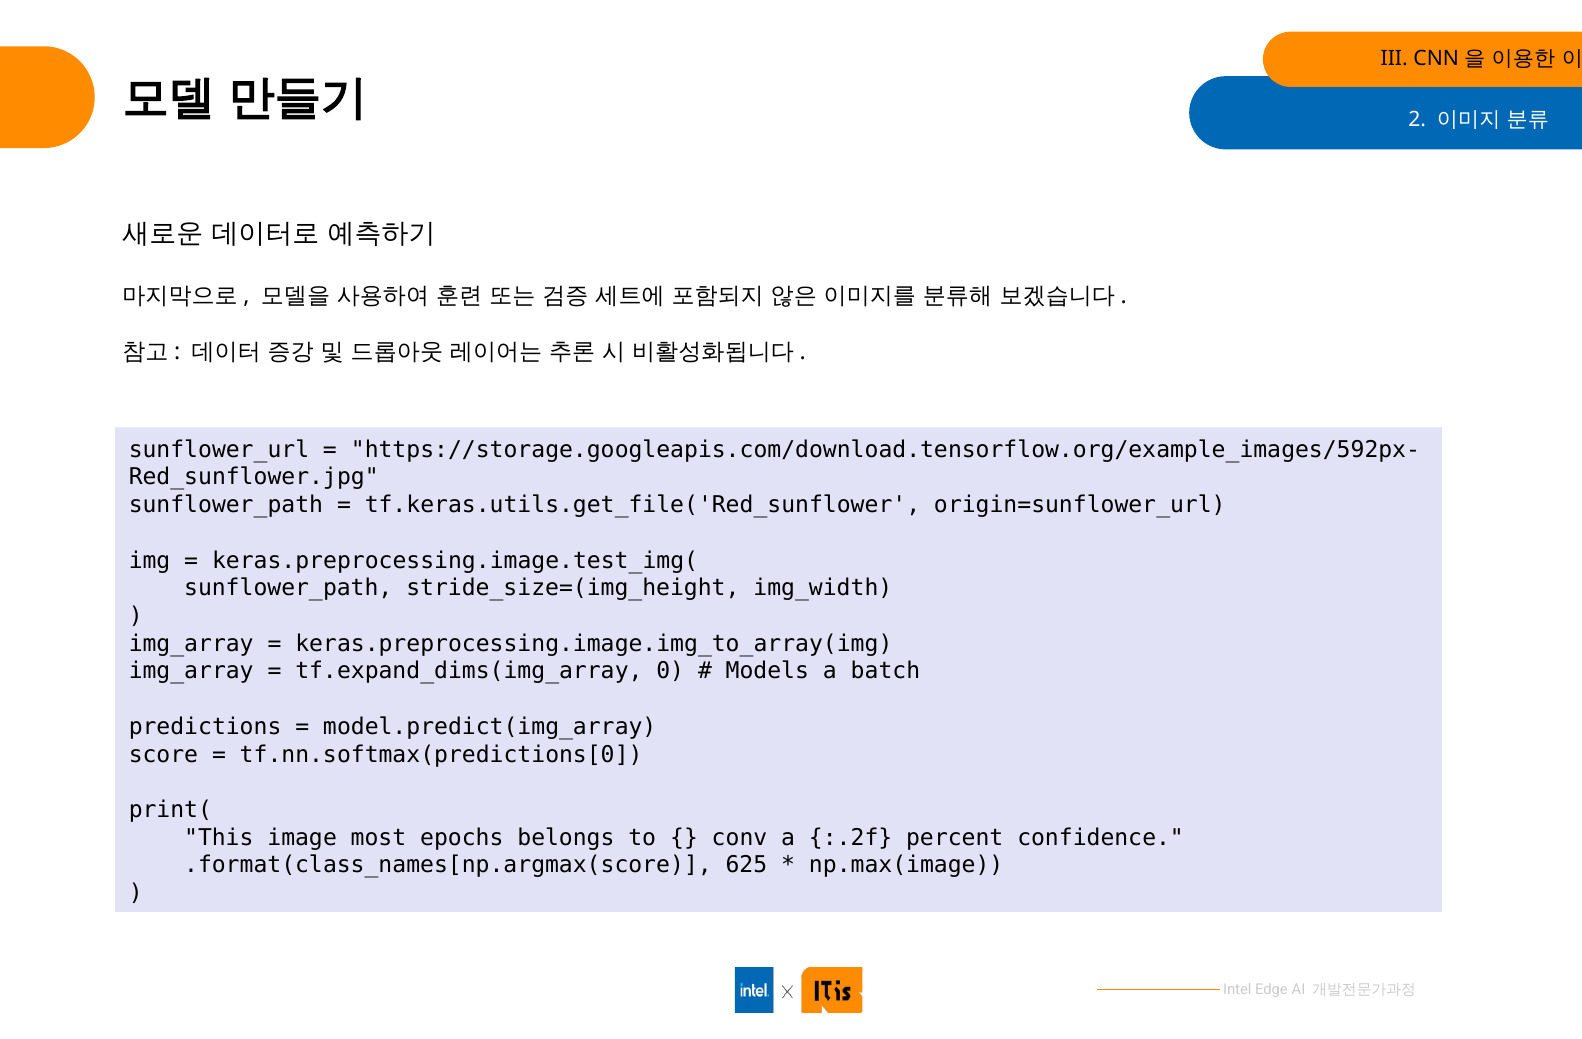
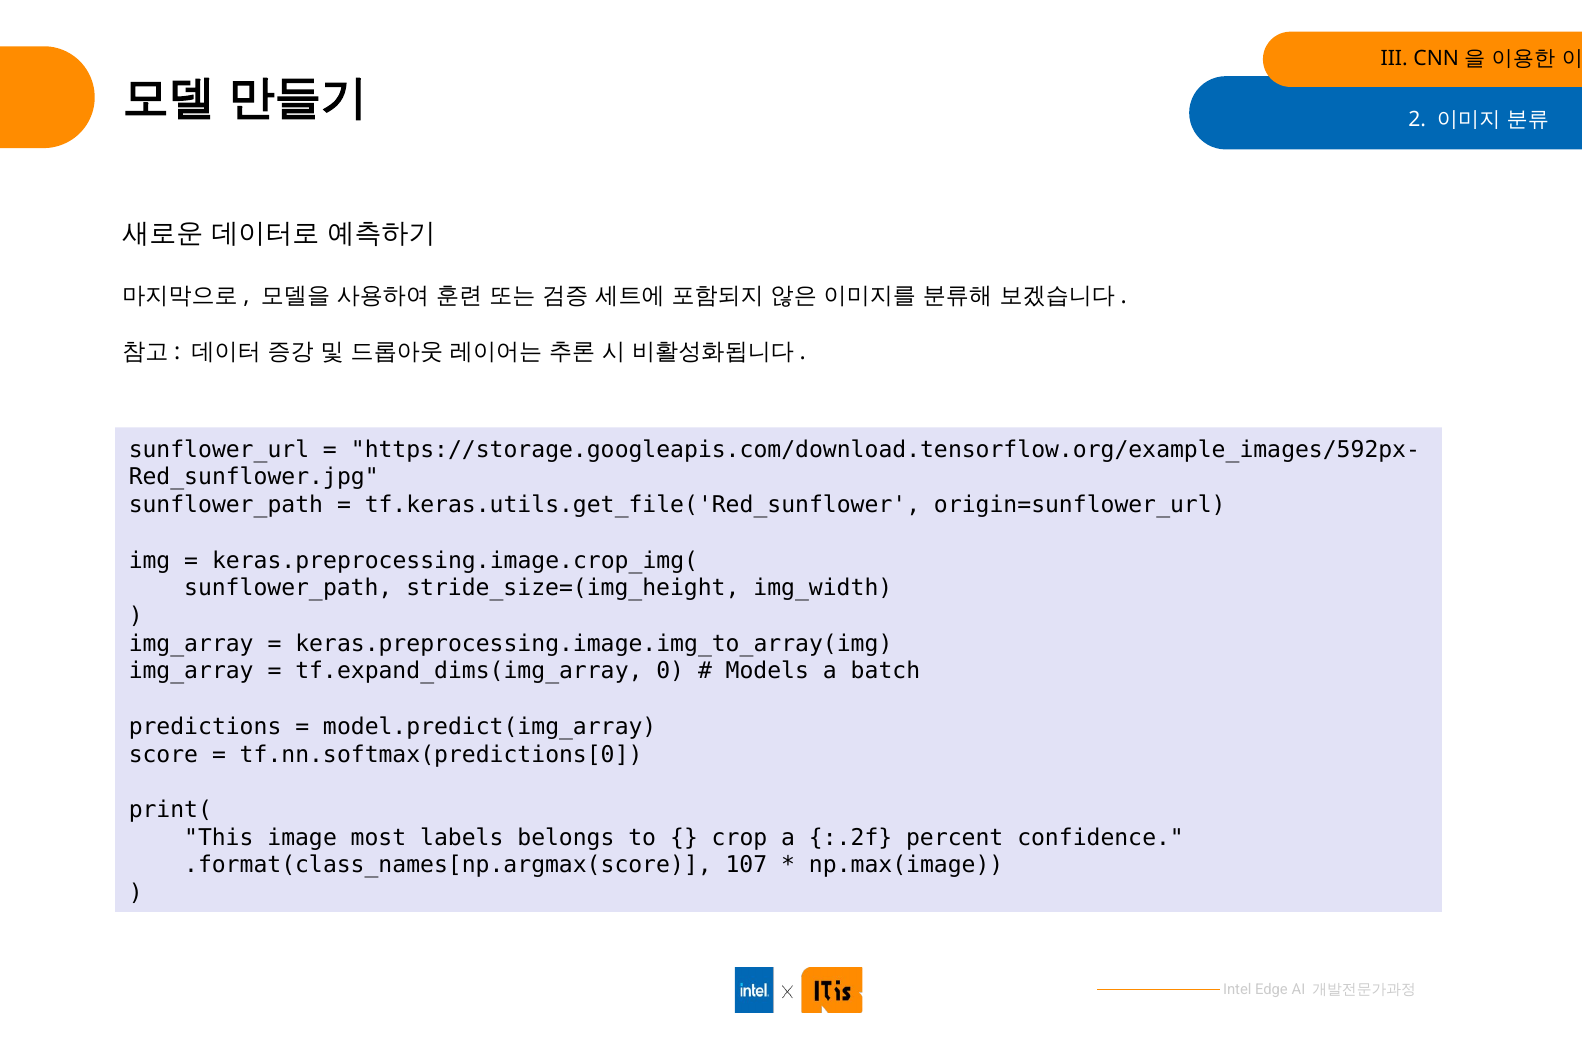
keras.preprocessing.image.test_img(: keras.preprocessing.image.test_img( -> keras.preprocessing.image.crop_img(
epochs: epochs -> labels
conv: conv -> crop
625: 625 -> 107
